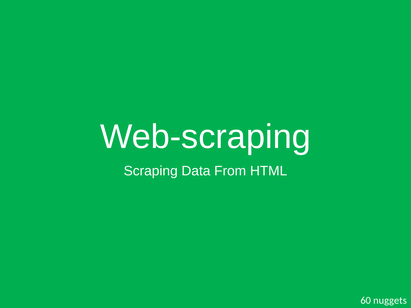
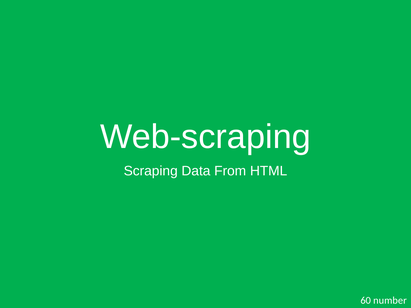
nuggets: nuggets -> number
